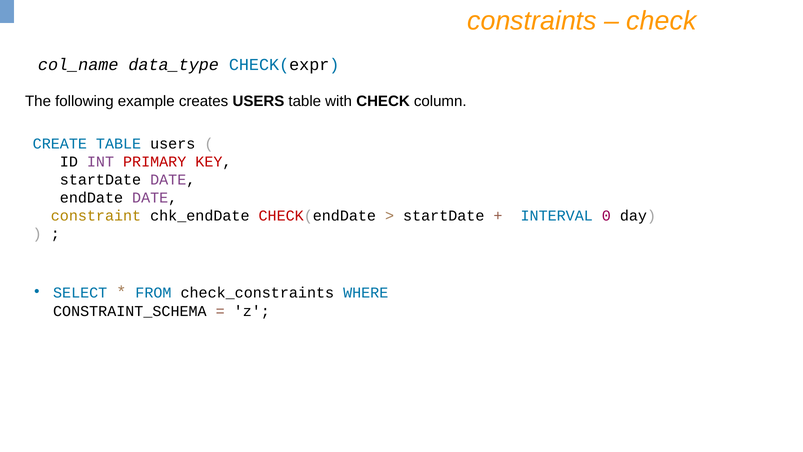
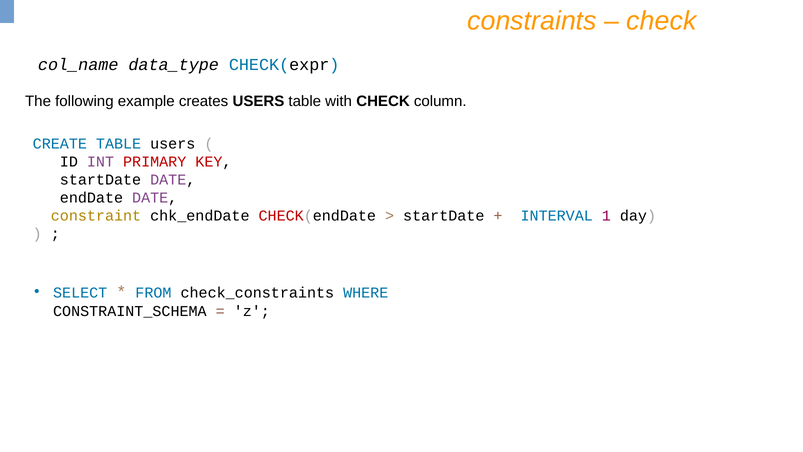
0: 0 -> 1
